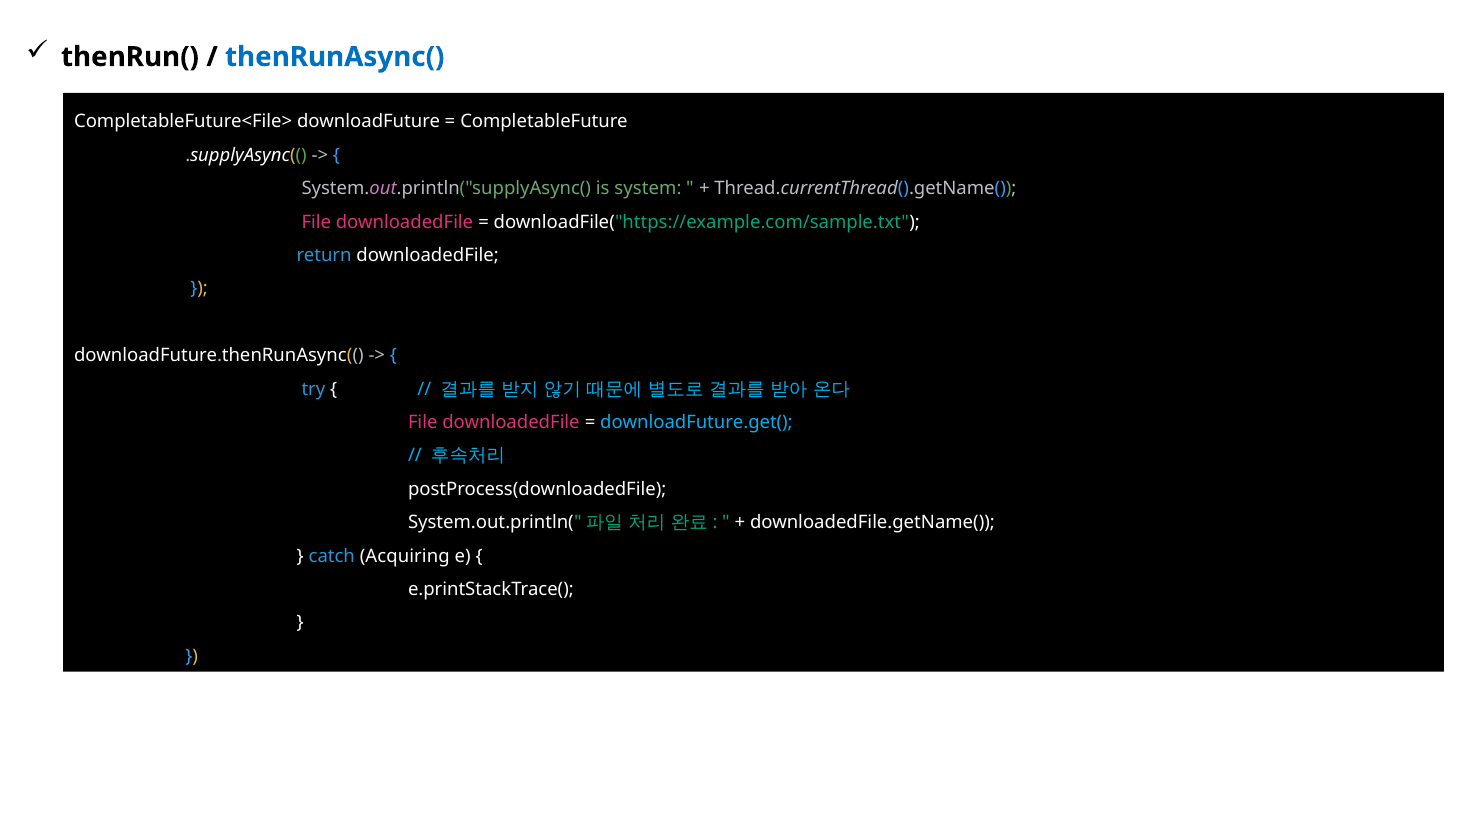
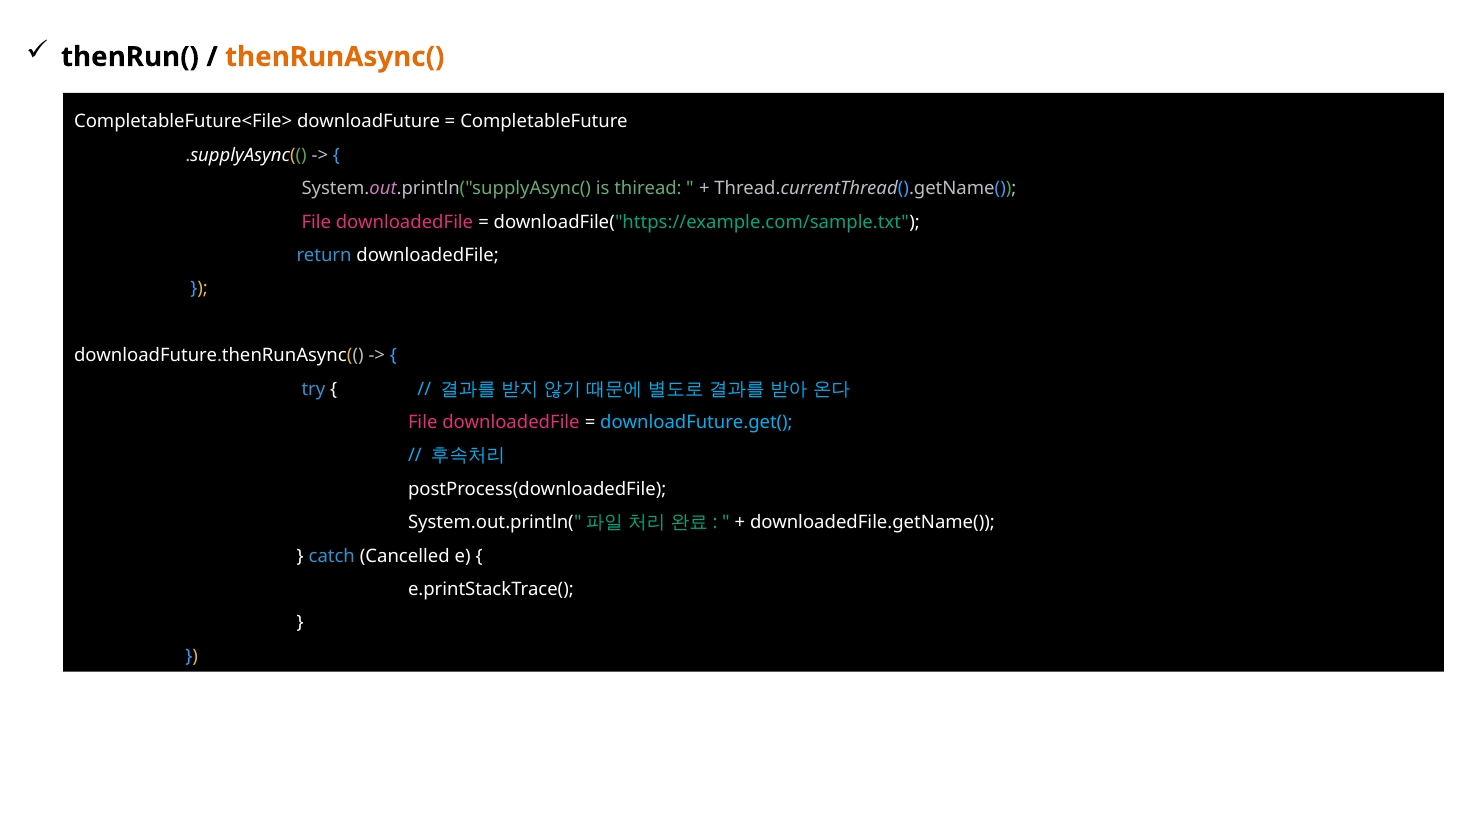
thenRunAsync( colour: blue -> orange
system: system -> thiread
Acquiring: Acquiring -> Cancelled
